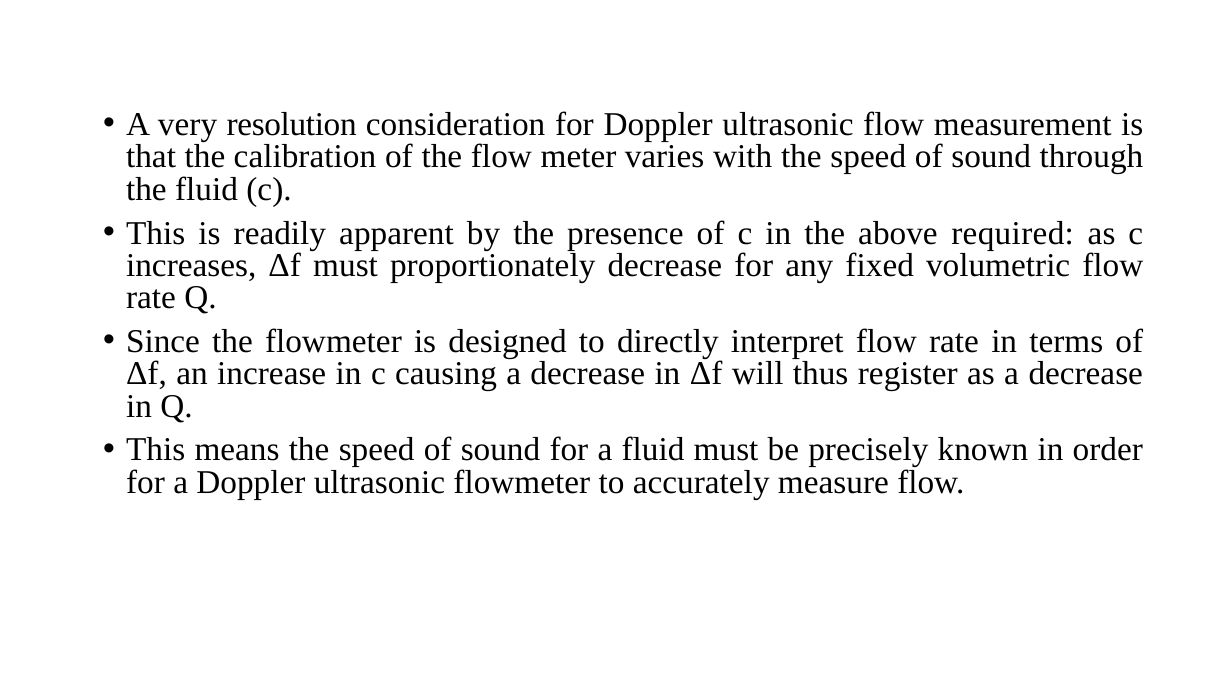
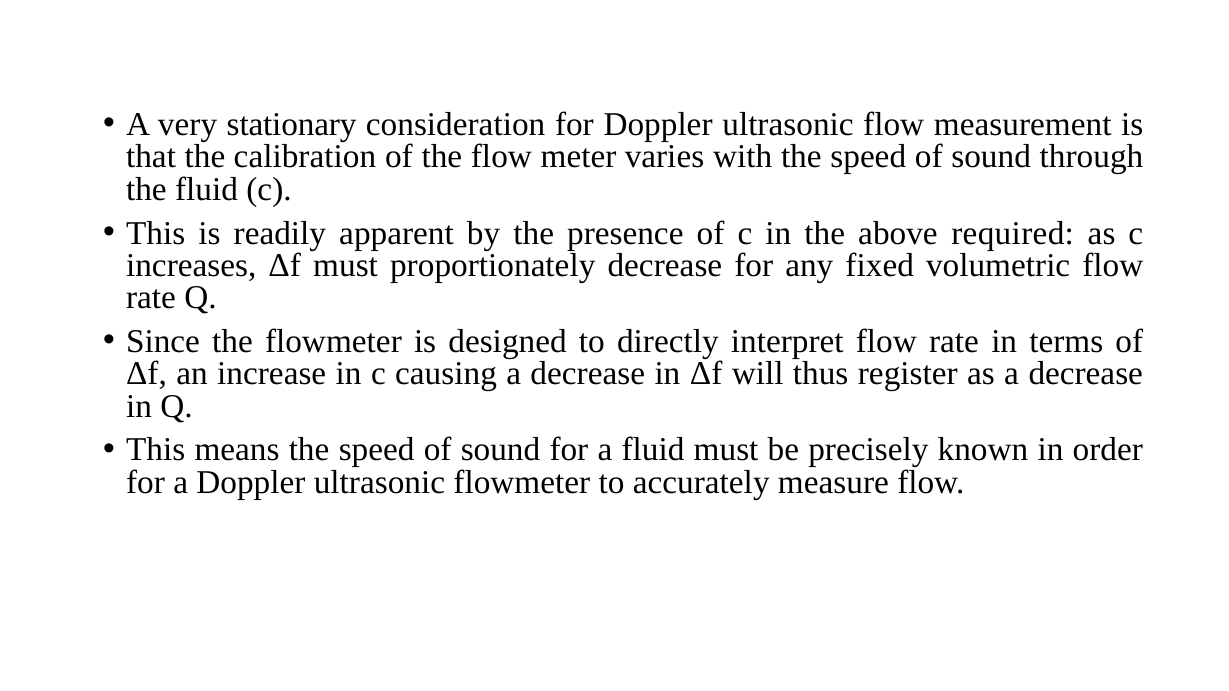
resolution: resolution -> stationary
